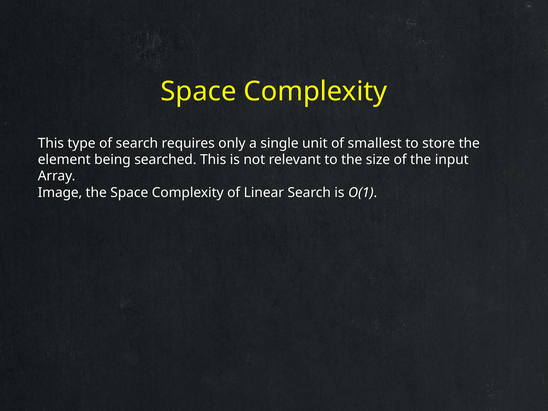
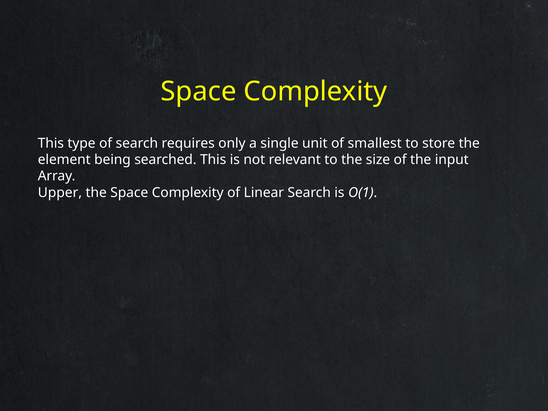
Image: Image -> Upper
